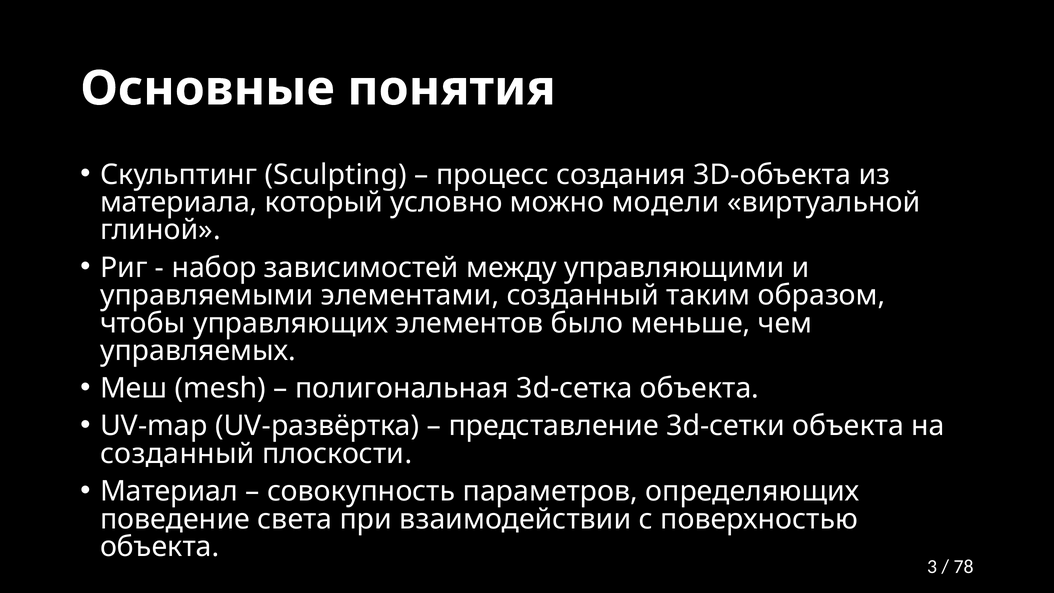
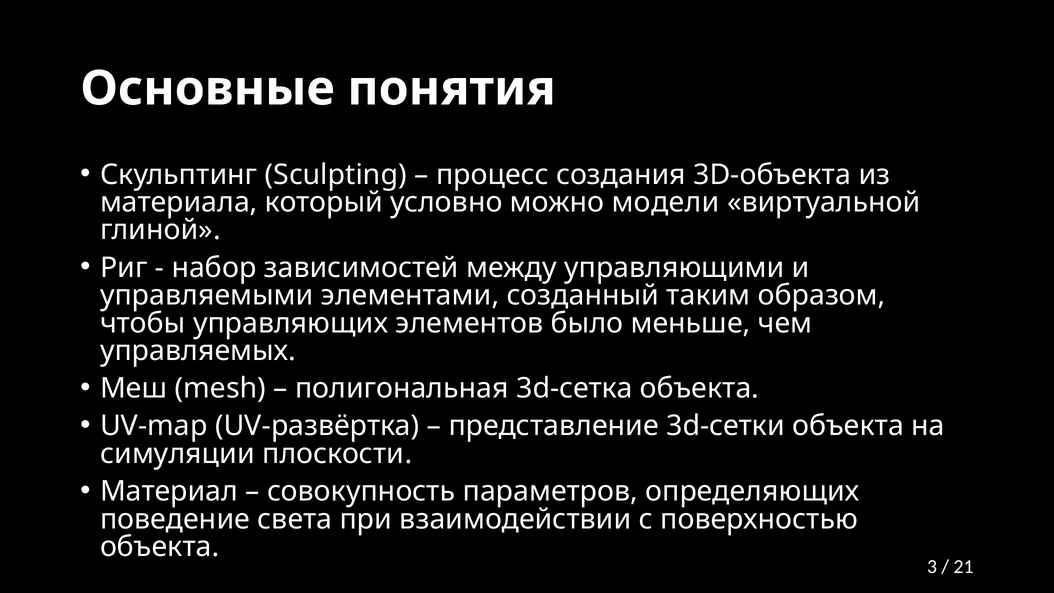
созданный at (177, 454): созданный -> симуляции
78: 78 -> 21
